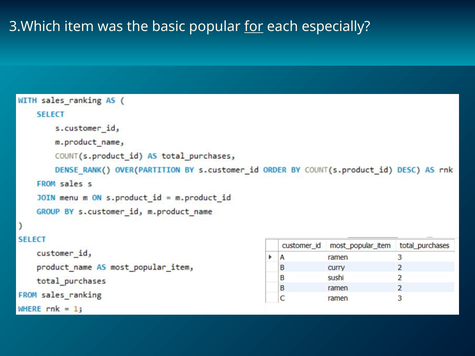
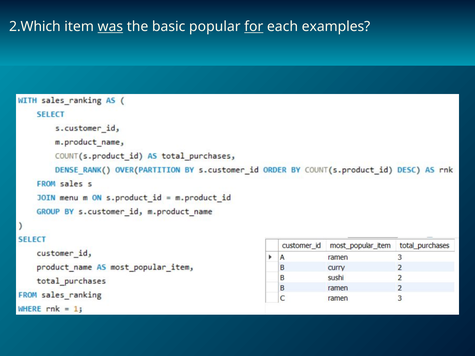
3.Which: 3.Which -> 2.Which
was underline: none -> present
especially: especially -> examples
